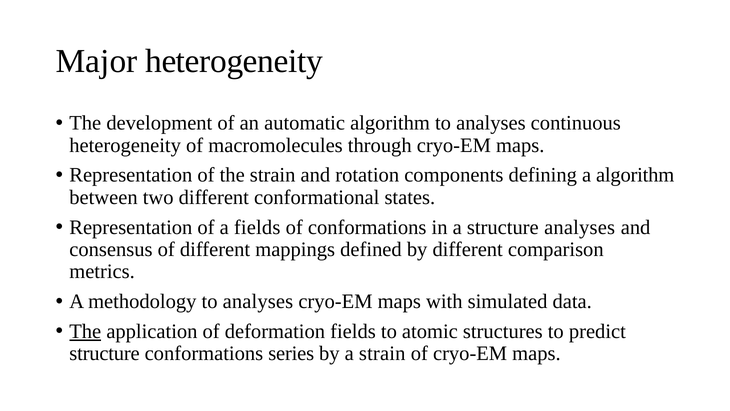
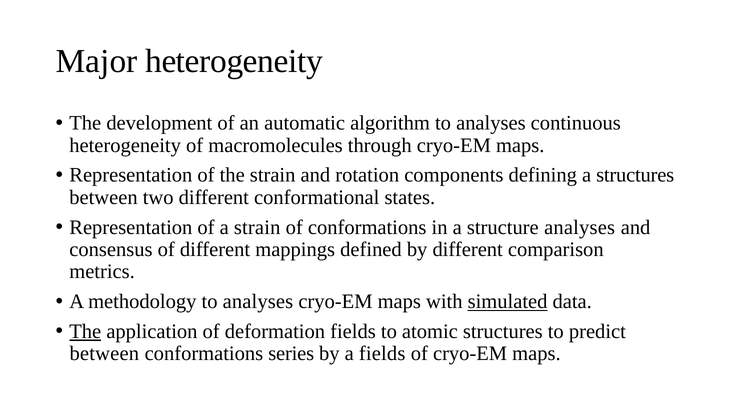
a algorithm: algorithm -> structures
a fields: fields -> strain
simulated underline: none -> present
structure at (105, 353): structure -> between
a strain: strain -> fields
